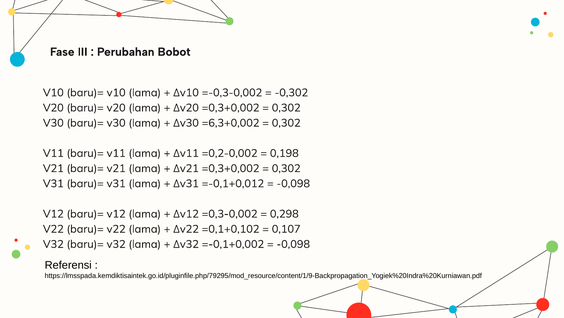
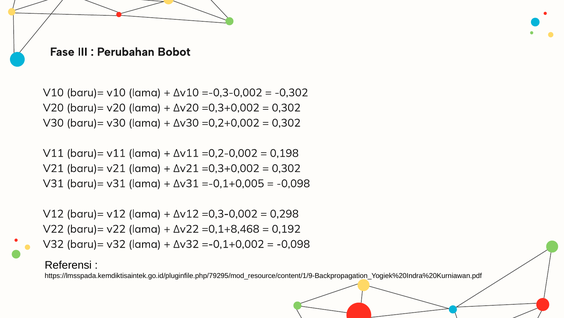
=6,3+0,002: =6,3+0,002 -> =0,2+0,002
=-0,1+0,012: =-0,1+0,012 -> =-0,1+0,005
=0,1+0,102: =0,1+0,102 -> =0,1+8,468
0,107: 0,107 -> 0,192
